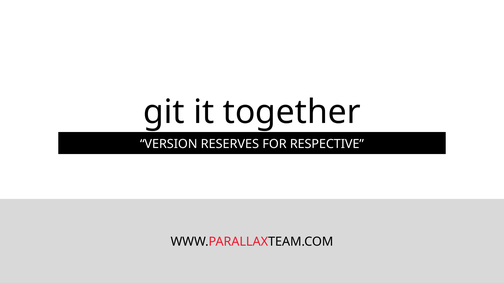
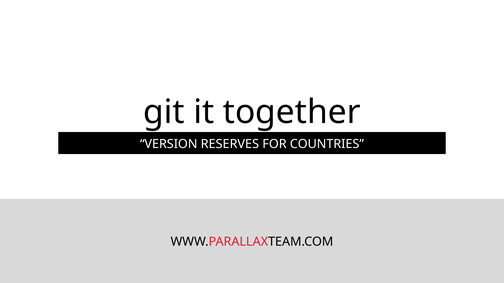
RESPECTIVE: RESPECTIVE -> COUNTRIES
